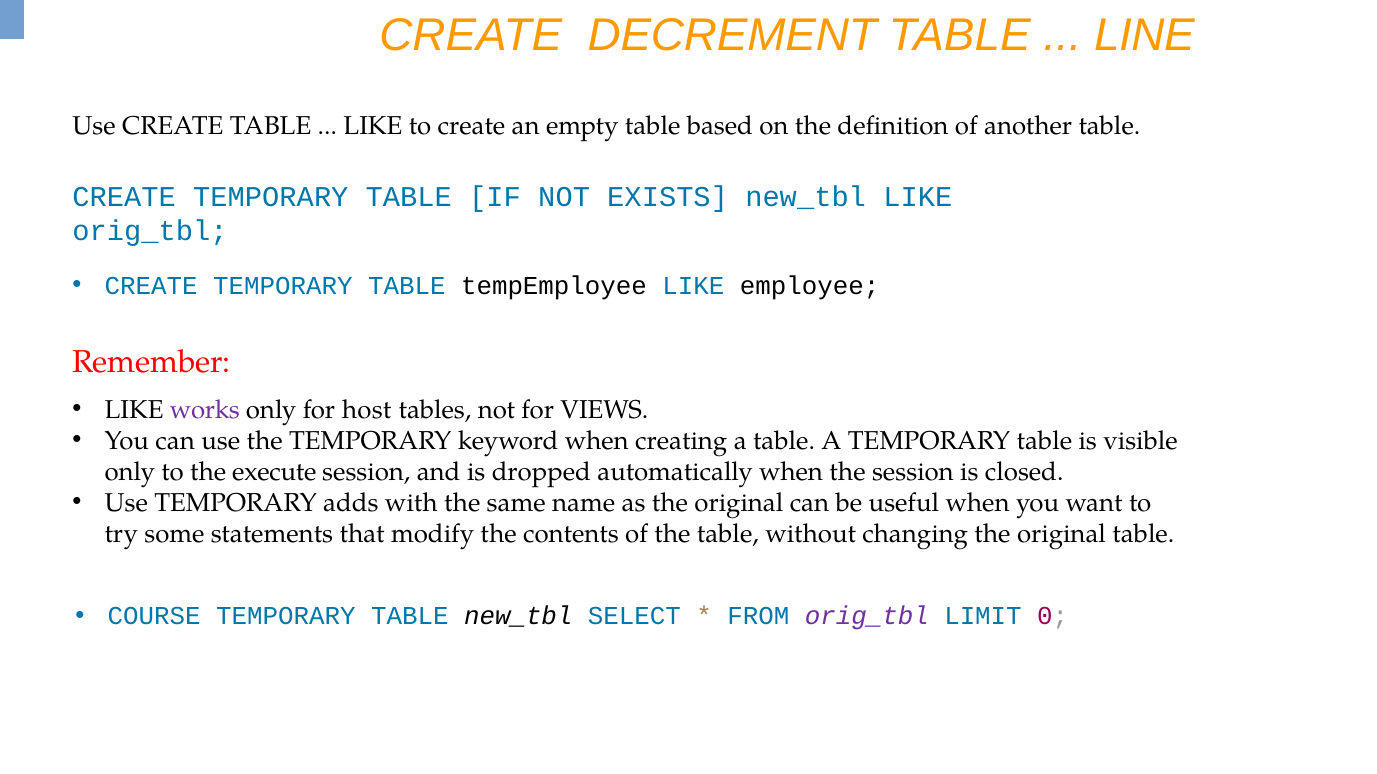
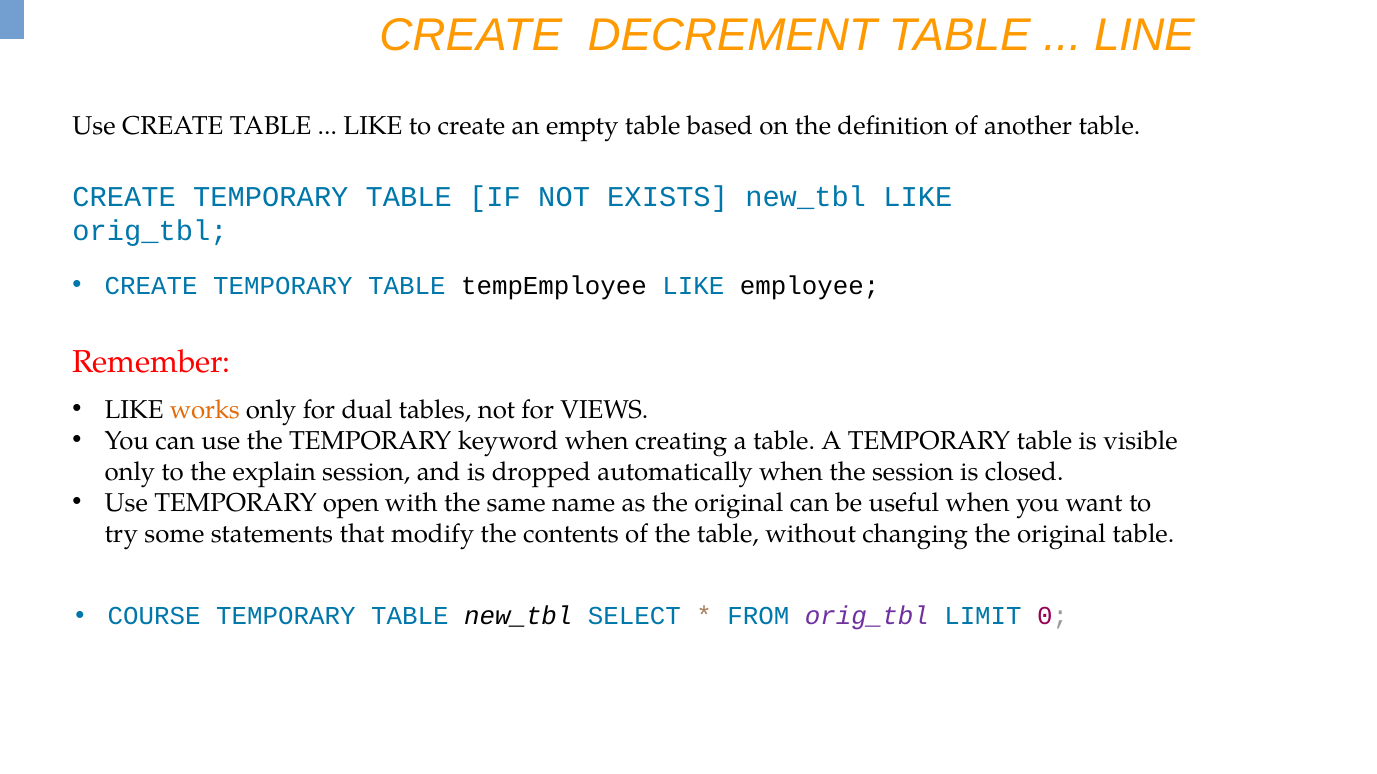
works colour: purple -> orange
host: host -> dual
execute: execute -> explain
adds: adds -> open
